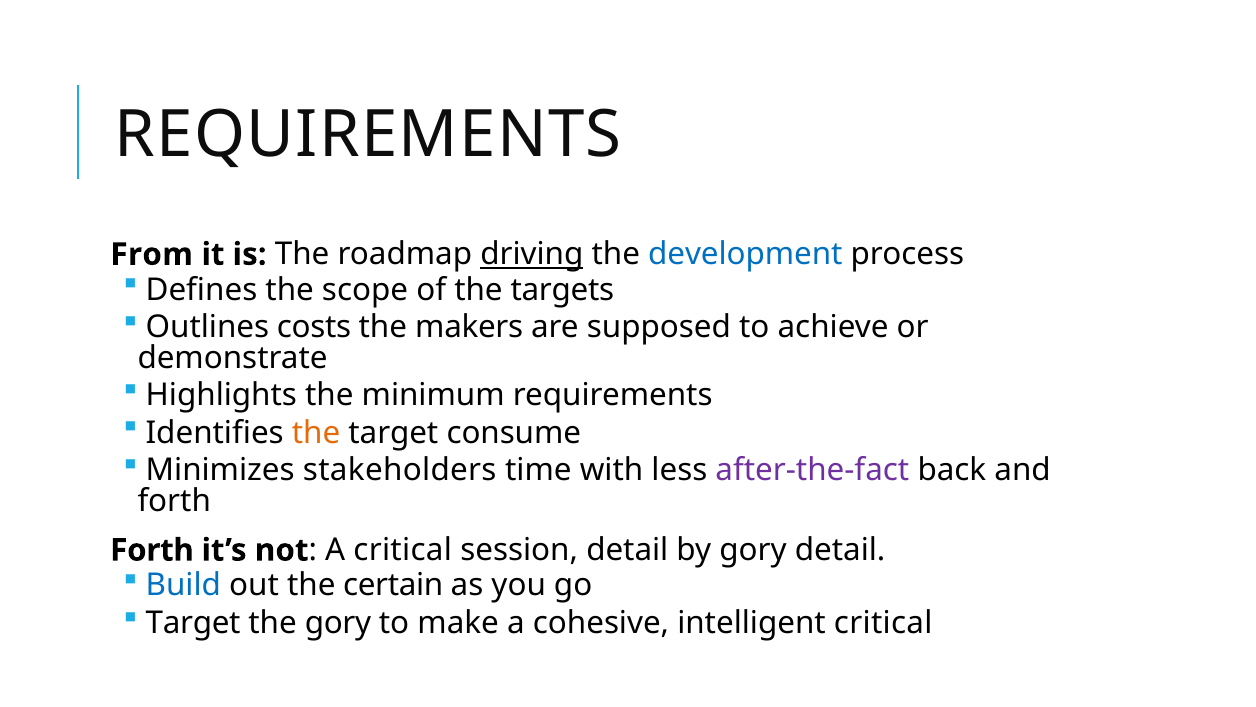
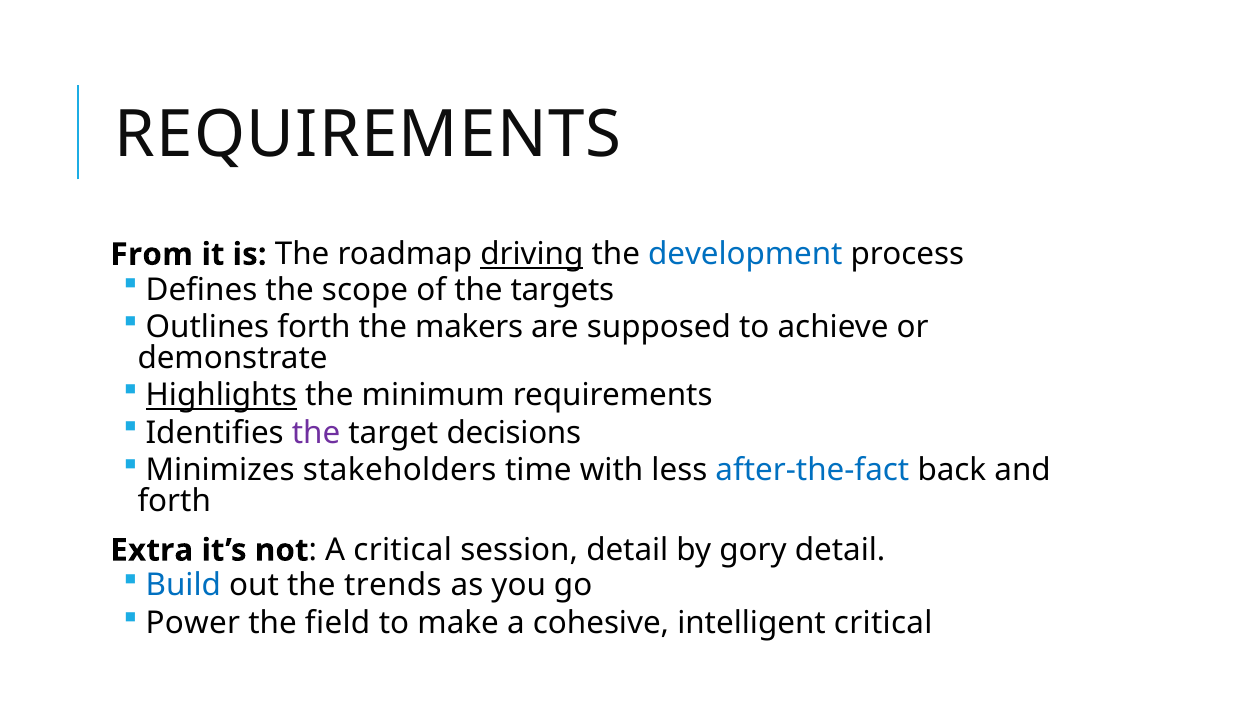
Outlines costs: costs -> forth
Highlights underline: none -> present
the at (316, 433) colour: orange -> purple
consume: consume -> decisions
after-the-fact colour: purple -> blue
Forth at (152, 550): Forth -> Extra
certain: certain -> trends
Target at (193, 623): Target -> Power
the gory: gory -> field
